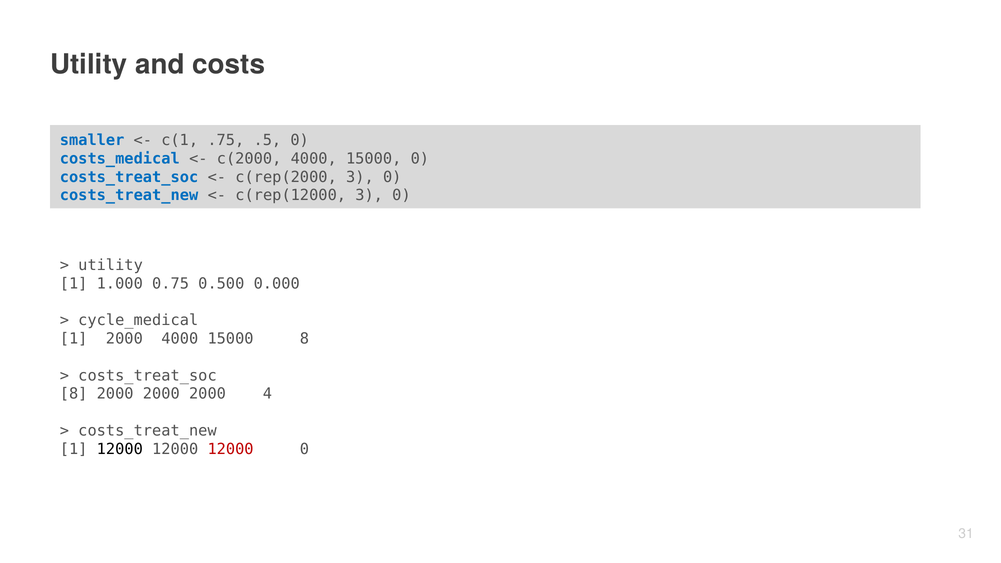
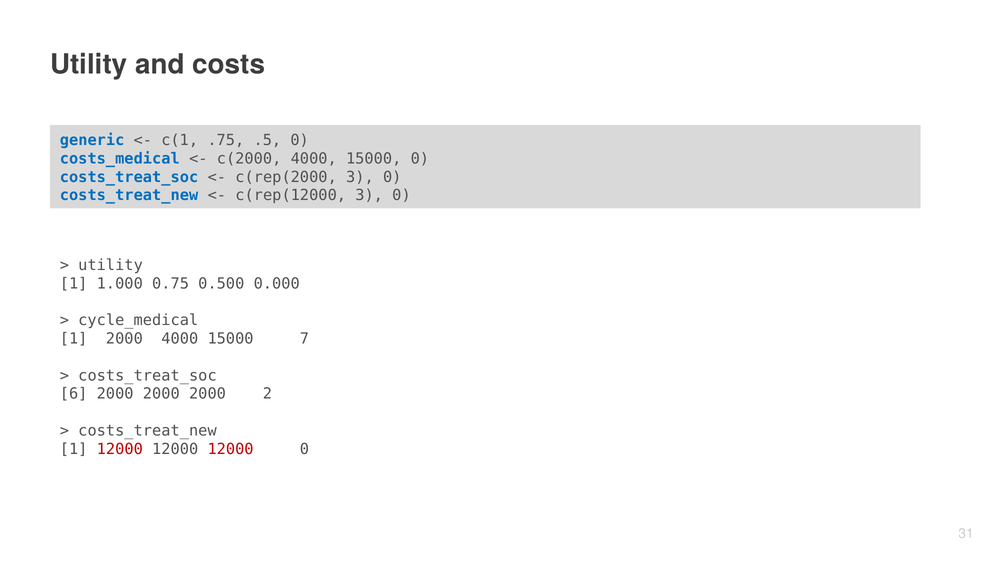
smaller: smaller -> generic
15000 8: 8 -> 7
8 at (74, 394): 8 -> 6
4: 4 -> 2
12000 at (120, 449) colour: black -> red
